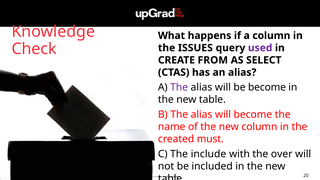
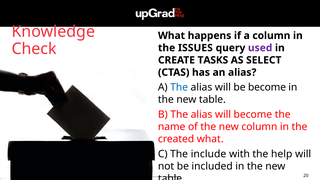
FROM: FROM -> TASKS
The at (179, 87) colour: purple -> blue
created must: must -> what
over: over -> help
